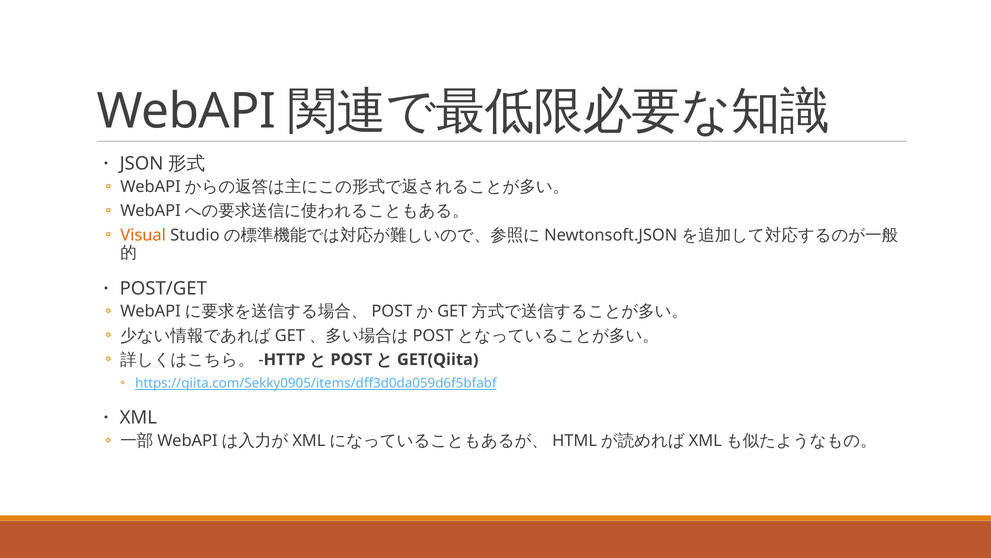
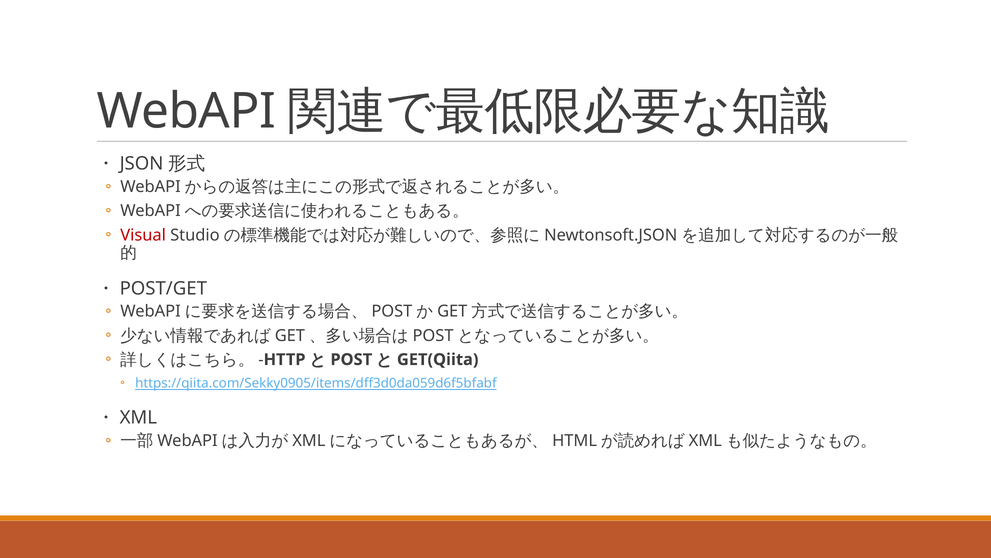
Visual colour: orange -> red
